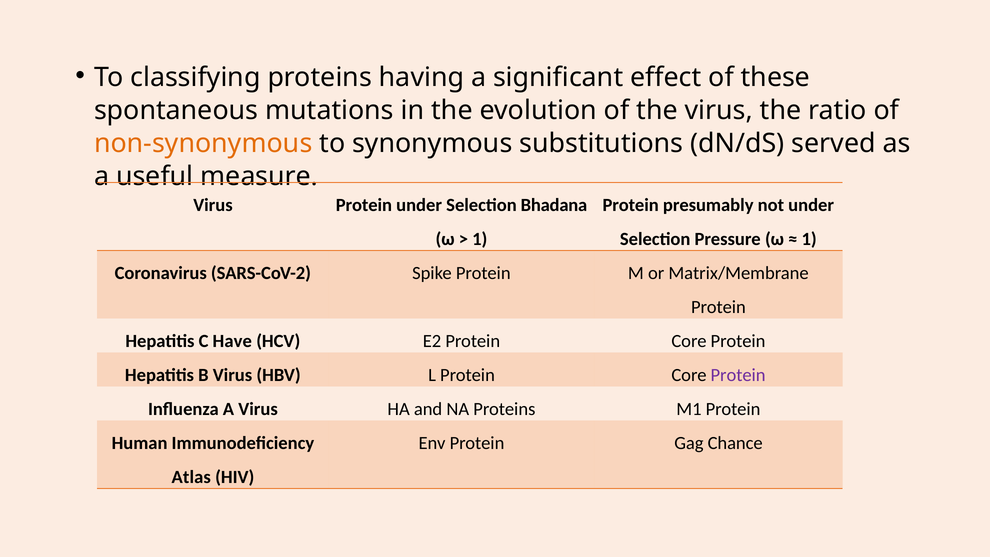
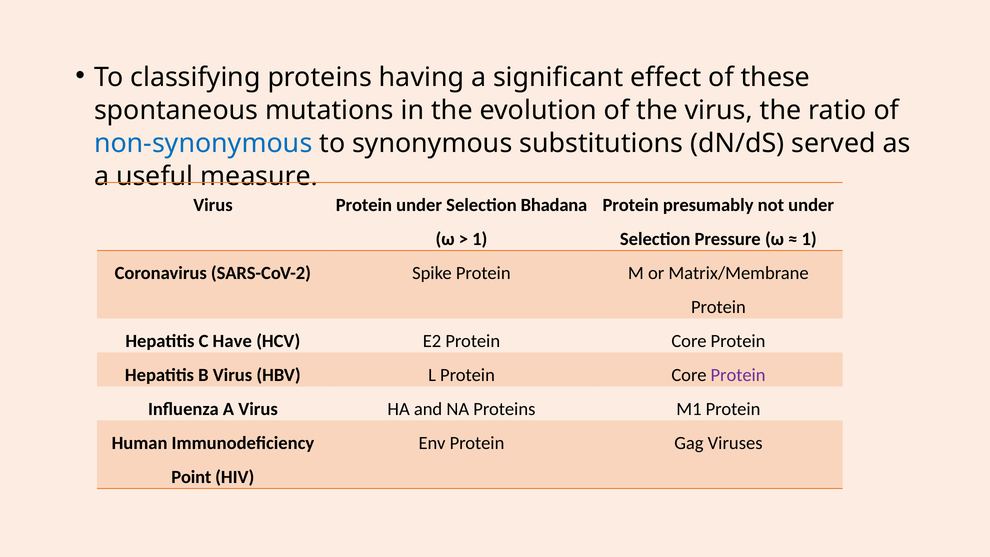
non-synonymous colour: orange -> blue
Chance: Chance -> Viruses
Atlas: Atlas -> Point
